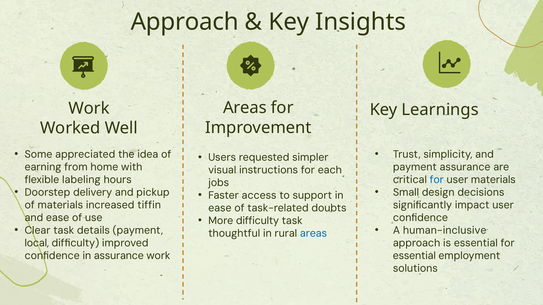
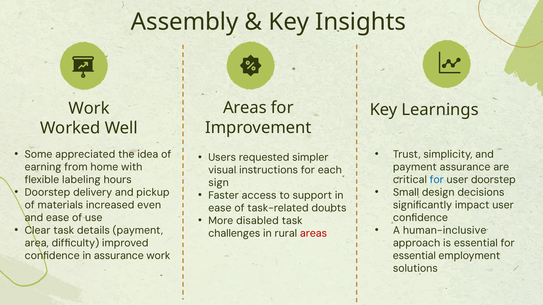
Approach at (185, 22): Approach -> Assembly
user materials: materials -> doorstep
jobs: jobs -> sign
tiffin: tiffin -> even
More difficulty: difficulty -> disabled
thoughtful: thoughtful -> challenges
areas at (313, 234) colour: blue -> red
local: local -> area
